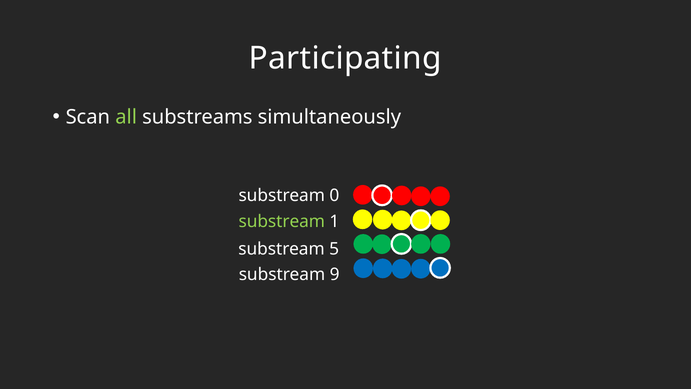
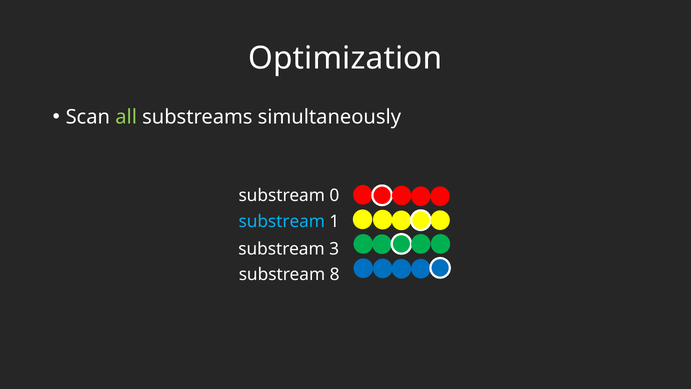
Participating: Participating -> Optimization
substream at (282, 222) colour: light green -> light blue
5: 5 -> 3
9: 9 -> 8
